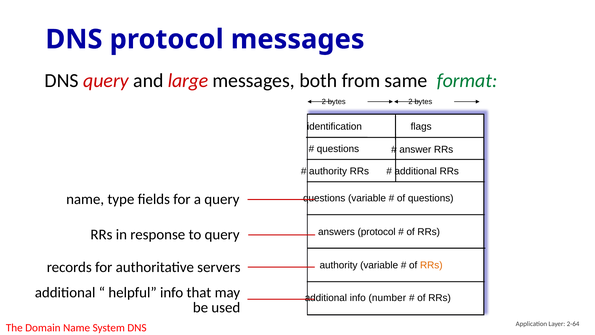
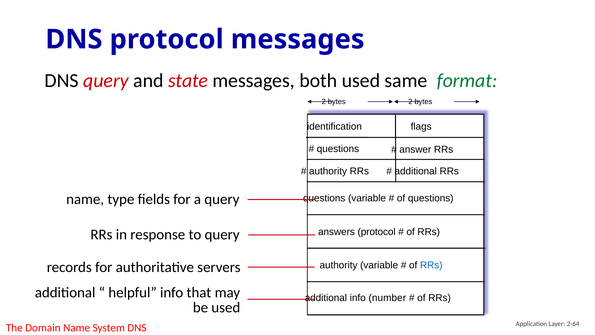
large: large -> state
both from: from -> used
RRs at (431, 265) colour: orange -> blue
